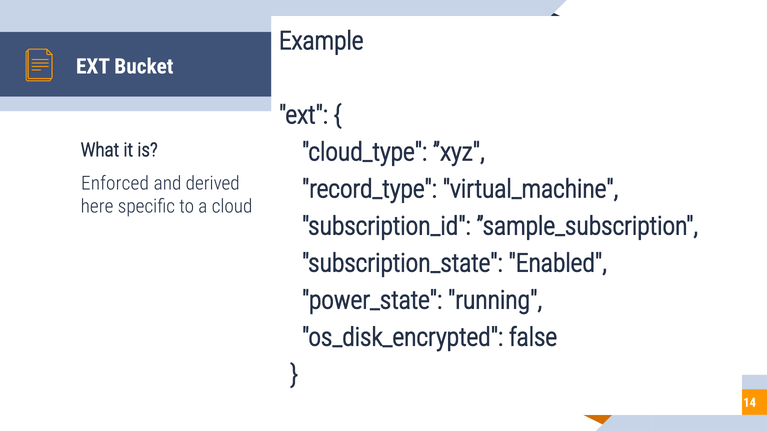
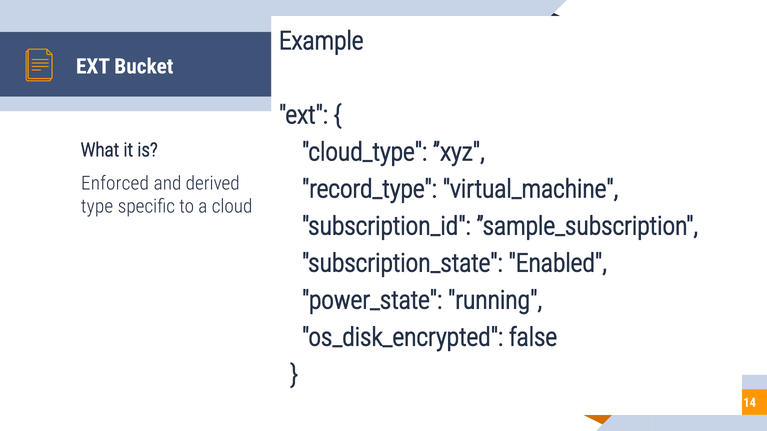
here: here -> type
